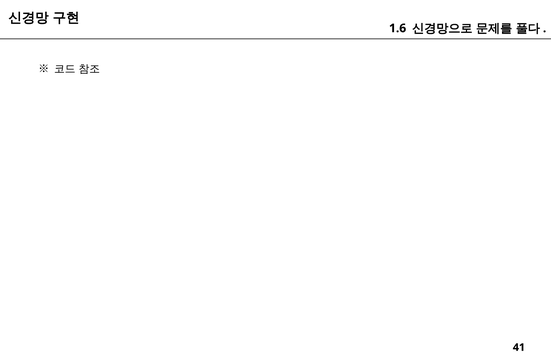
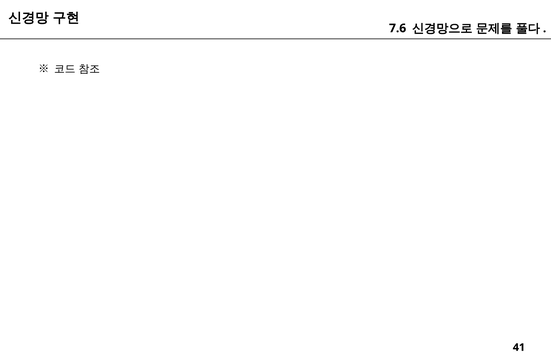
1.6: 1.6 -> 7.6
